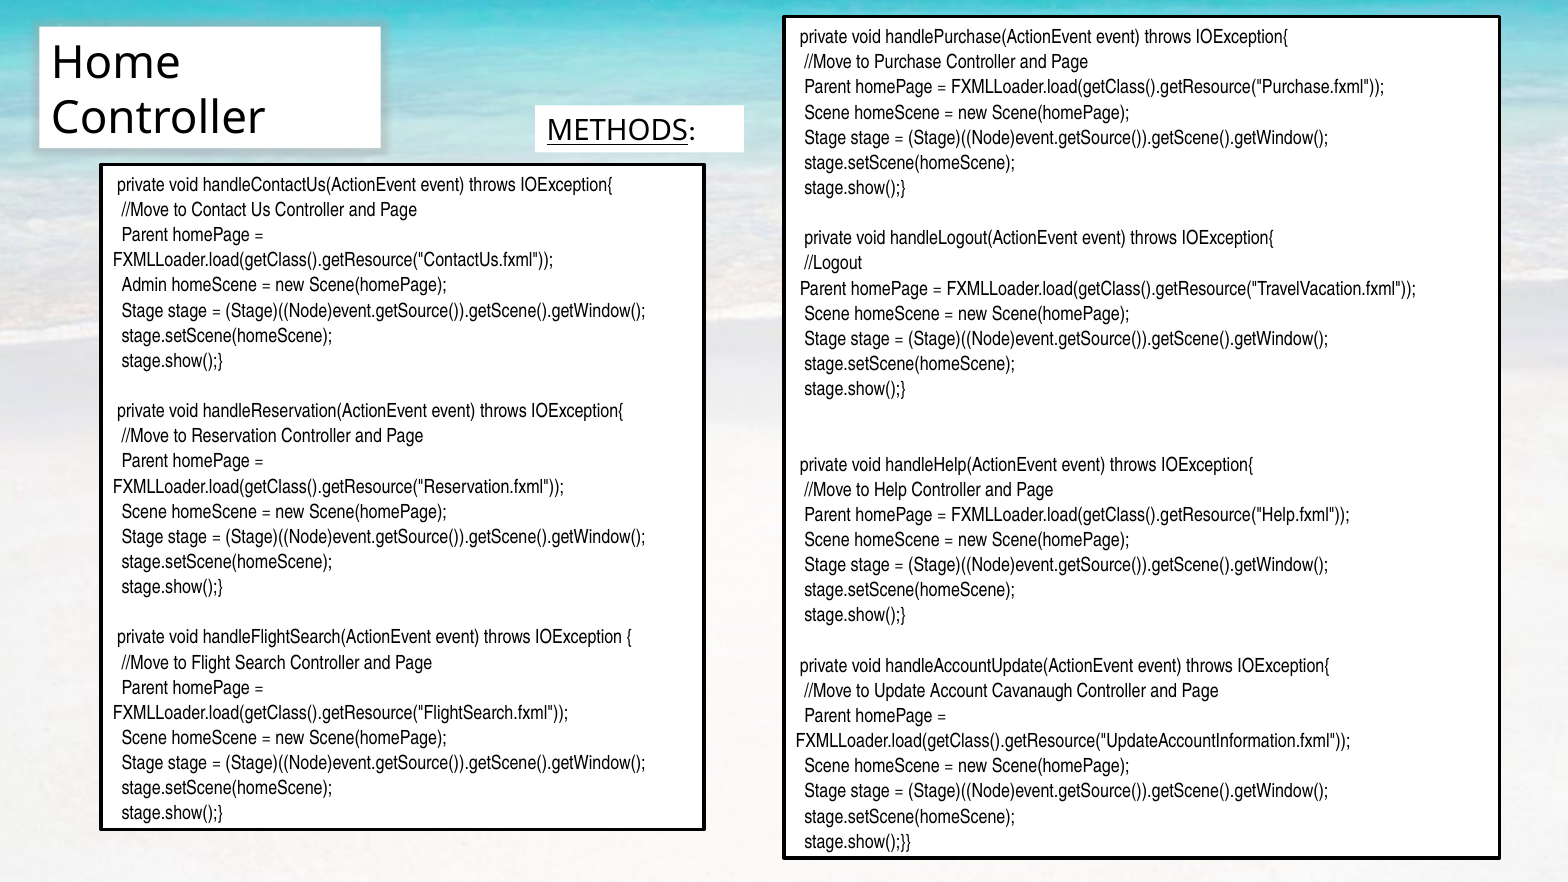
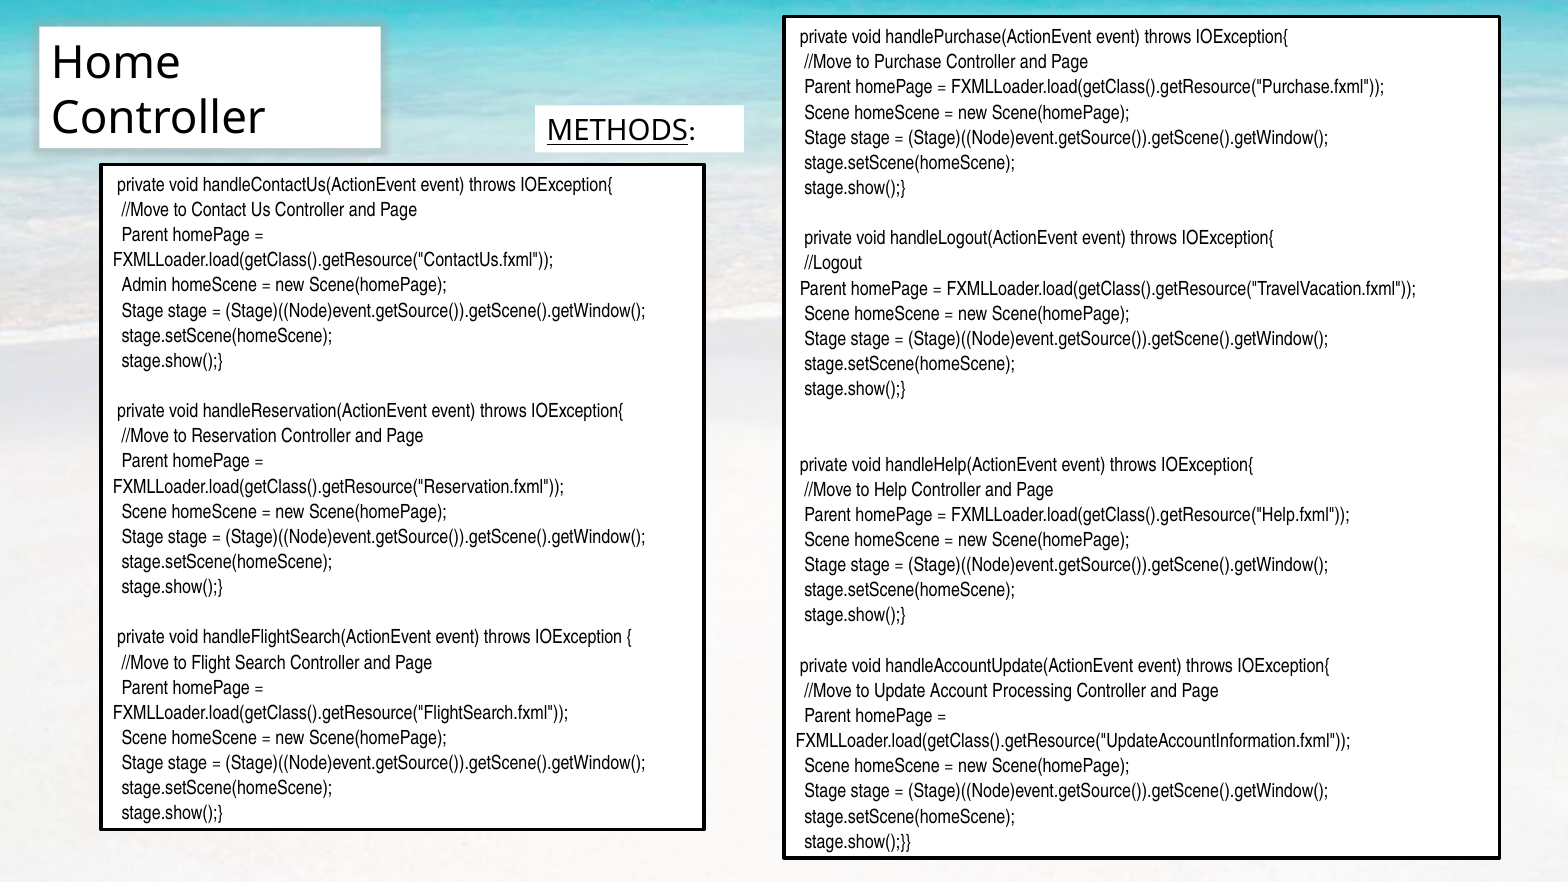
Cavanaugh: Cavanaugh -> Processing
